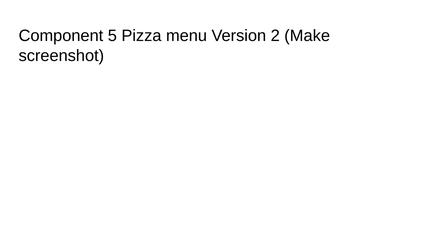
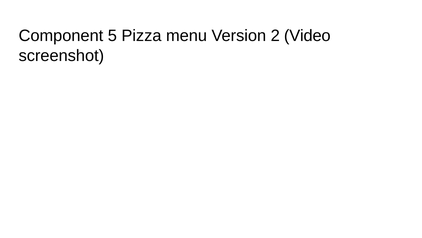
Make: Make -> Video
